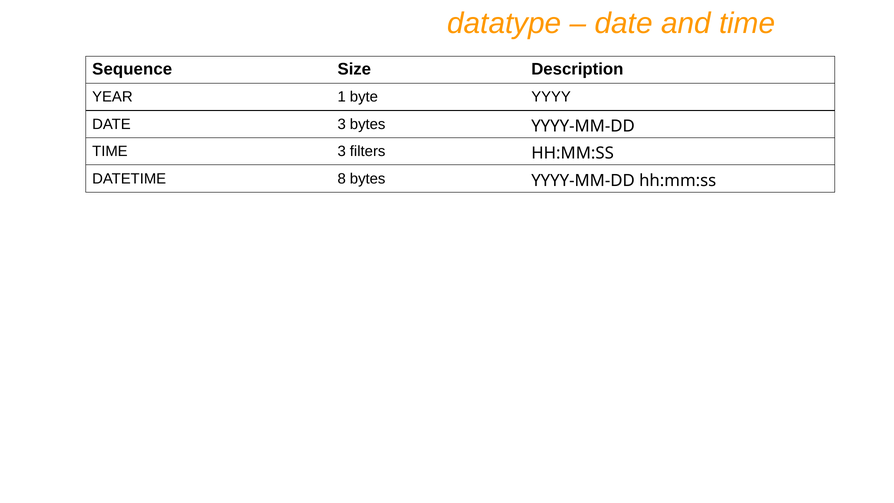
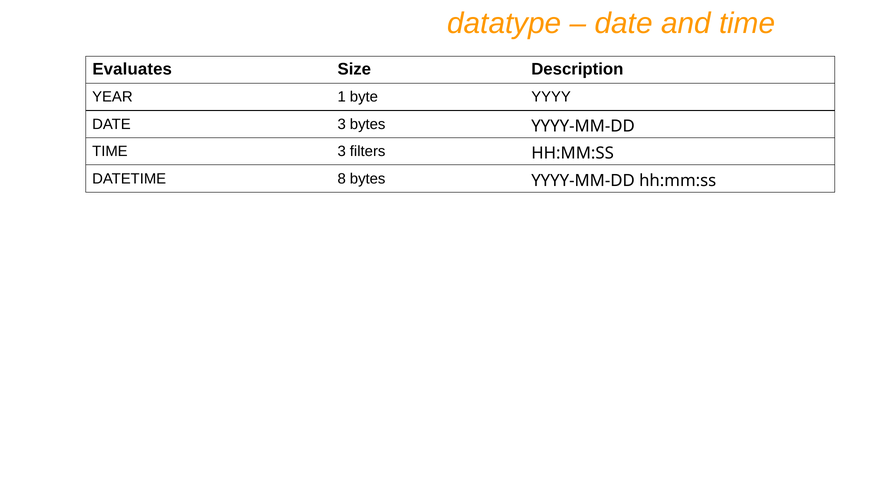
Sequence: Sequence -> Evaluates
